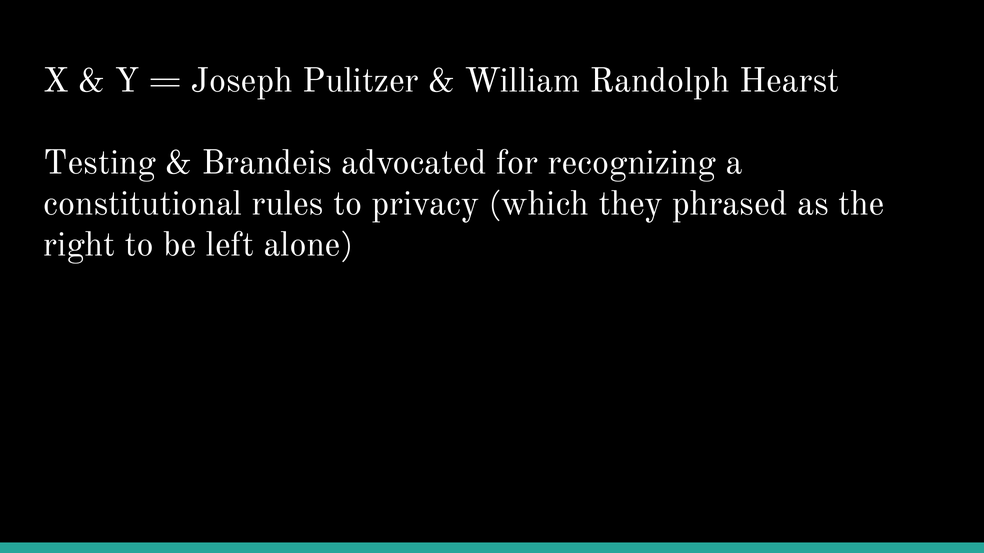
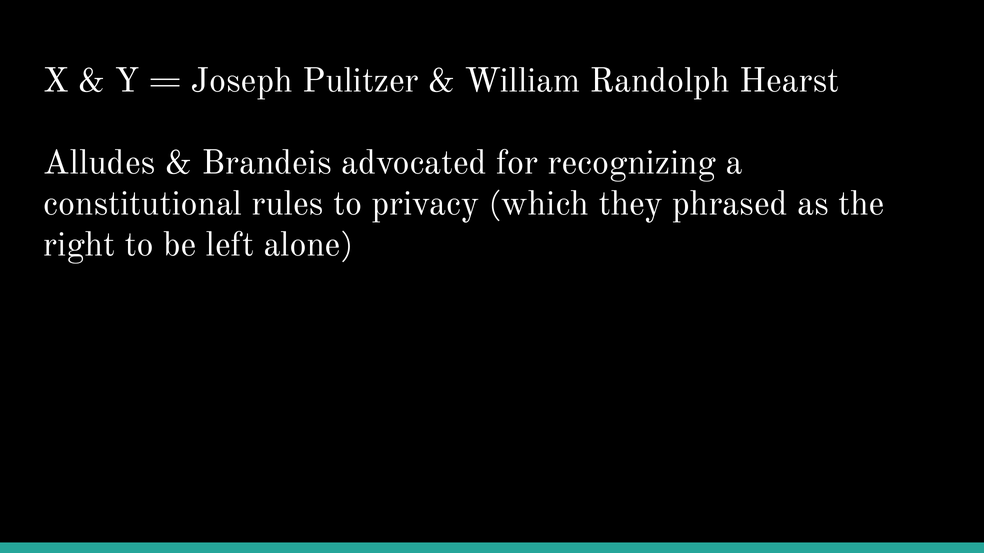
Testing: Testing -> Alludes
